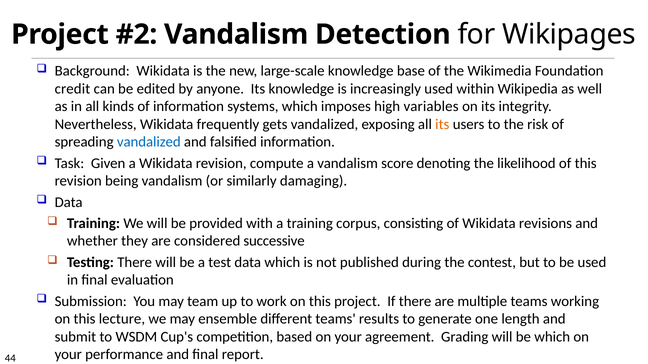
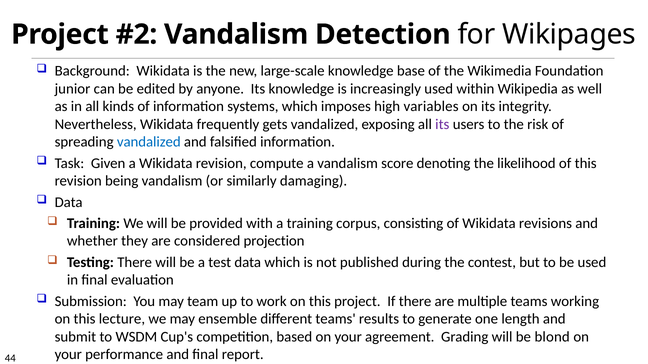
credit: credit -> junior
its at (442, 124) colour: orange -> purple
successive: successive -> projection
be which: which -> blond
